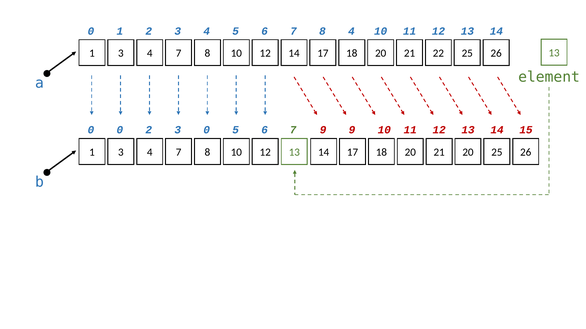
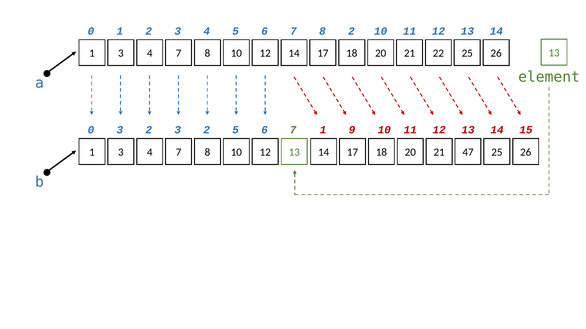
8 4: 4 -> 2
0 0: 0 -> 3
2 0: 0 -> 2
6 9: 9 -> 1
21 20: 20 -> 47
